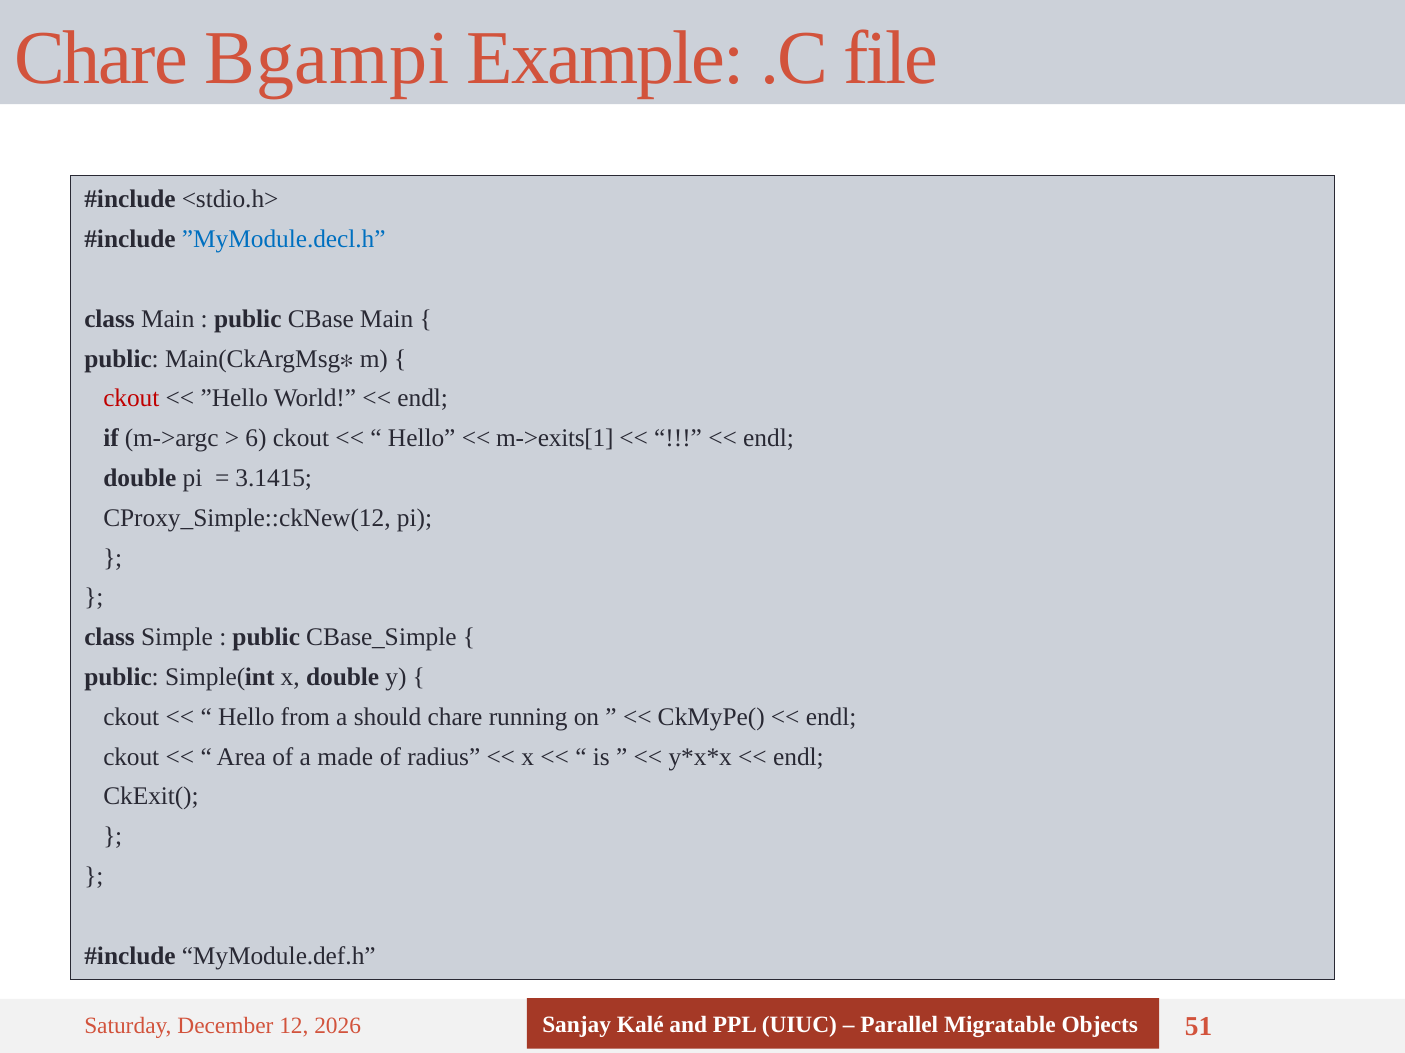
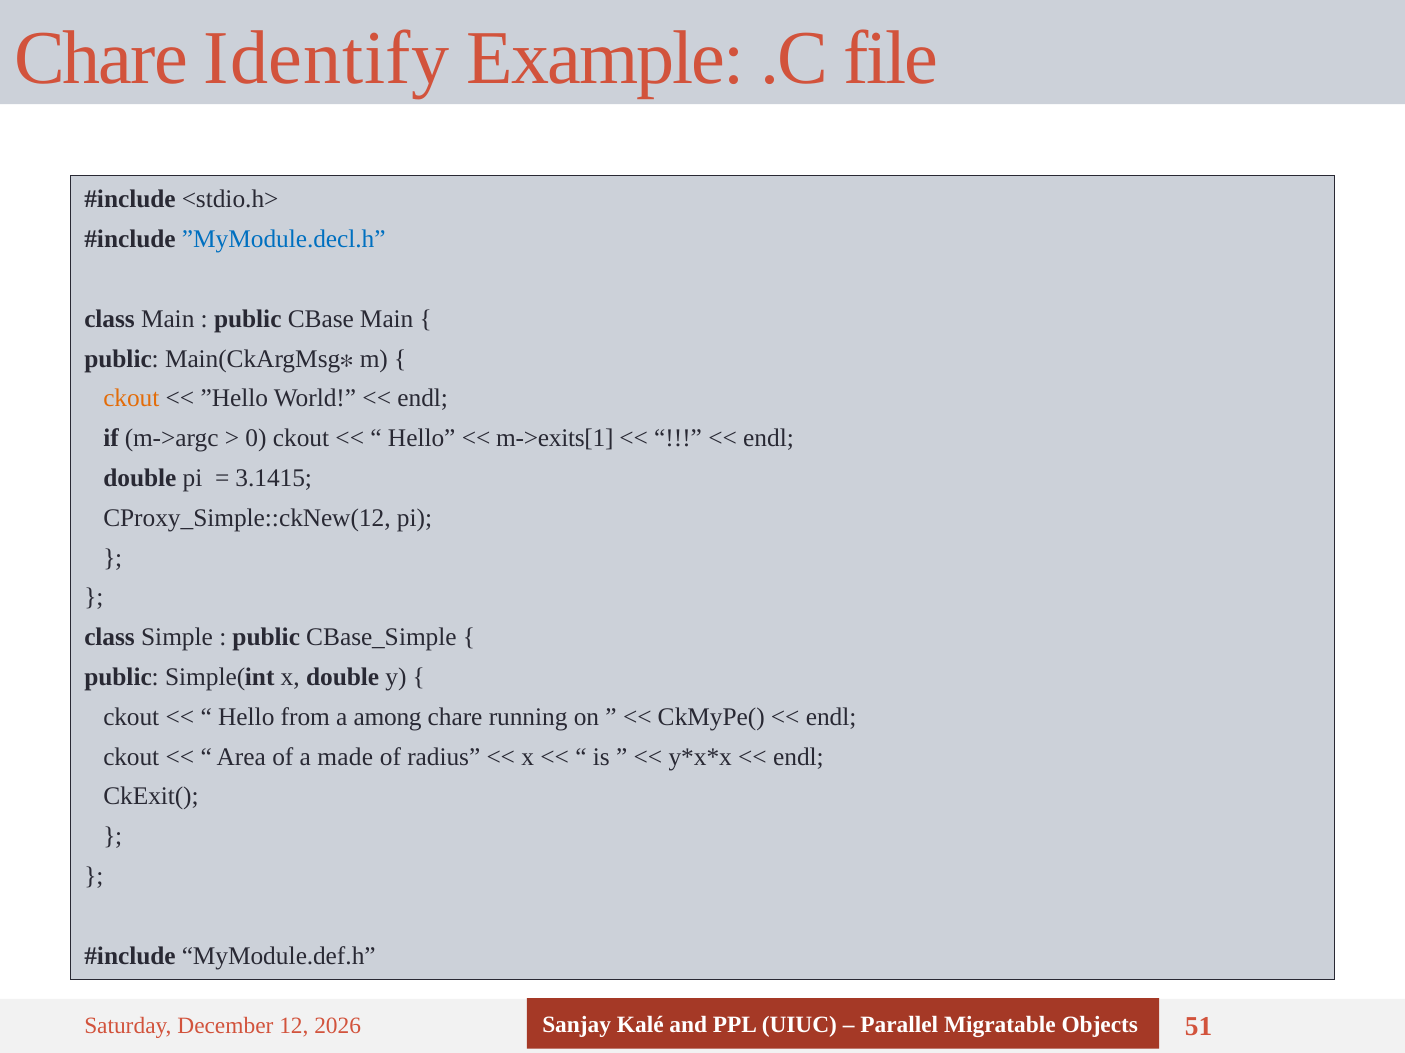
Bgampi: Bgampi -> Identify
ckout at (131, 399) colour: red -> orange
6: 6 -> 0
should: should -> among
